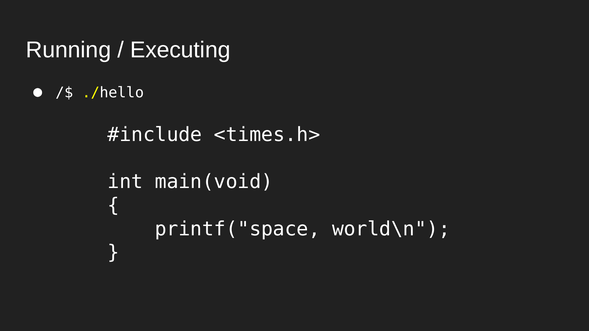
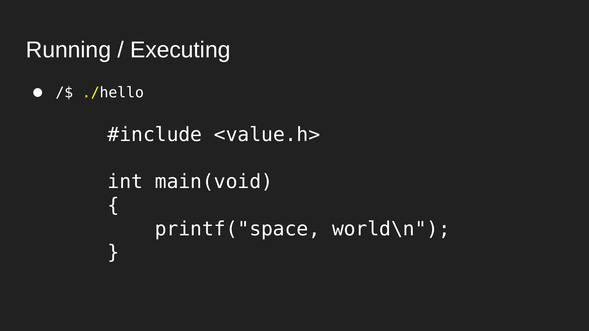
<times.h>: <times.h> -> <value.h>
